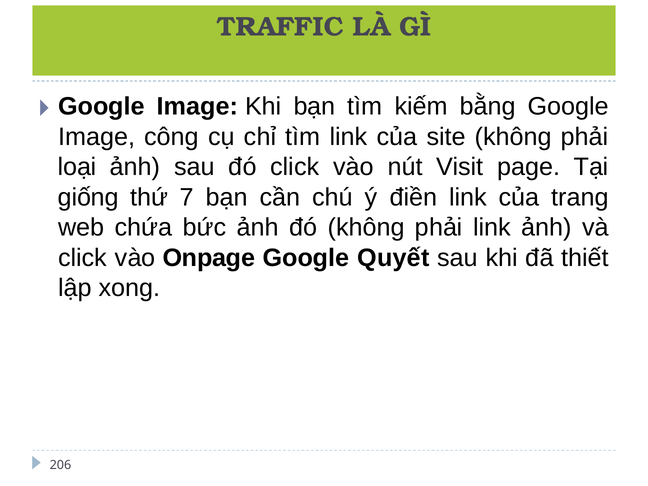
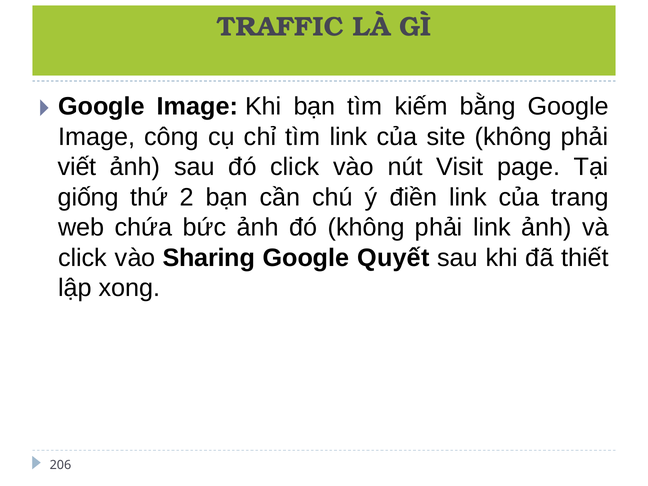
loại: loại -> viết
7: 7 -> 2
Onpage: Onpage -> Sharing
